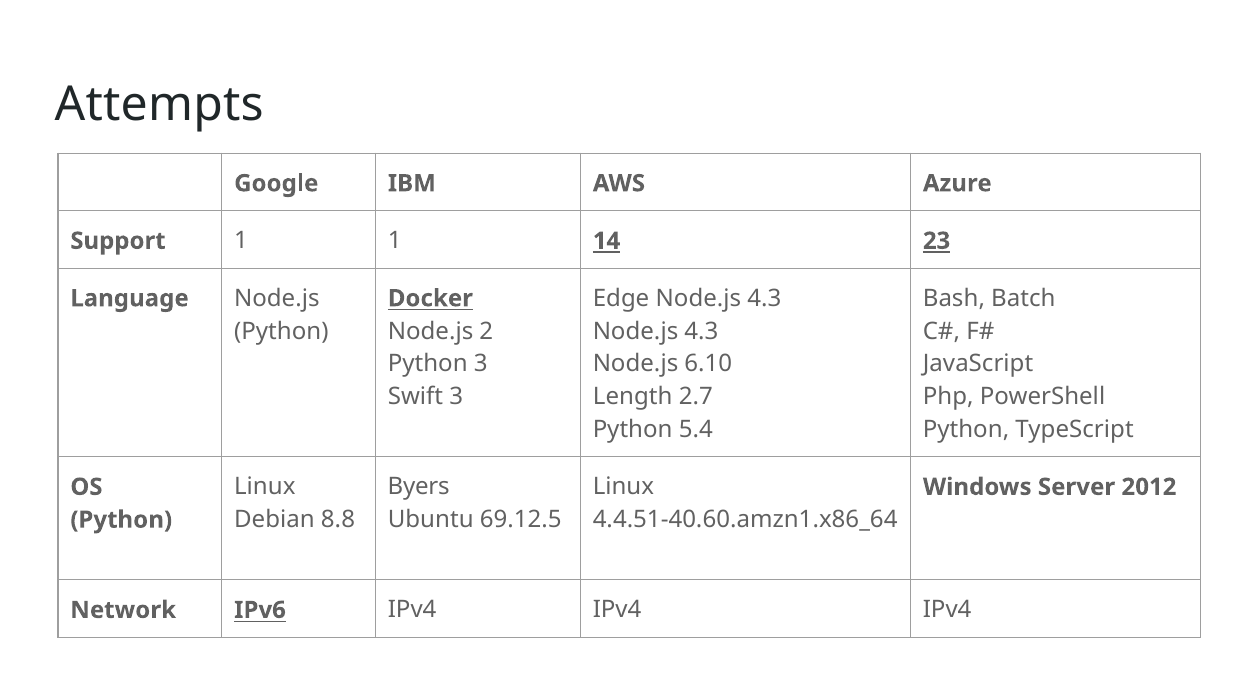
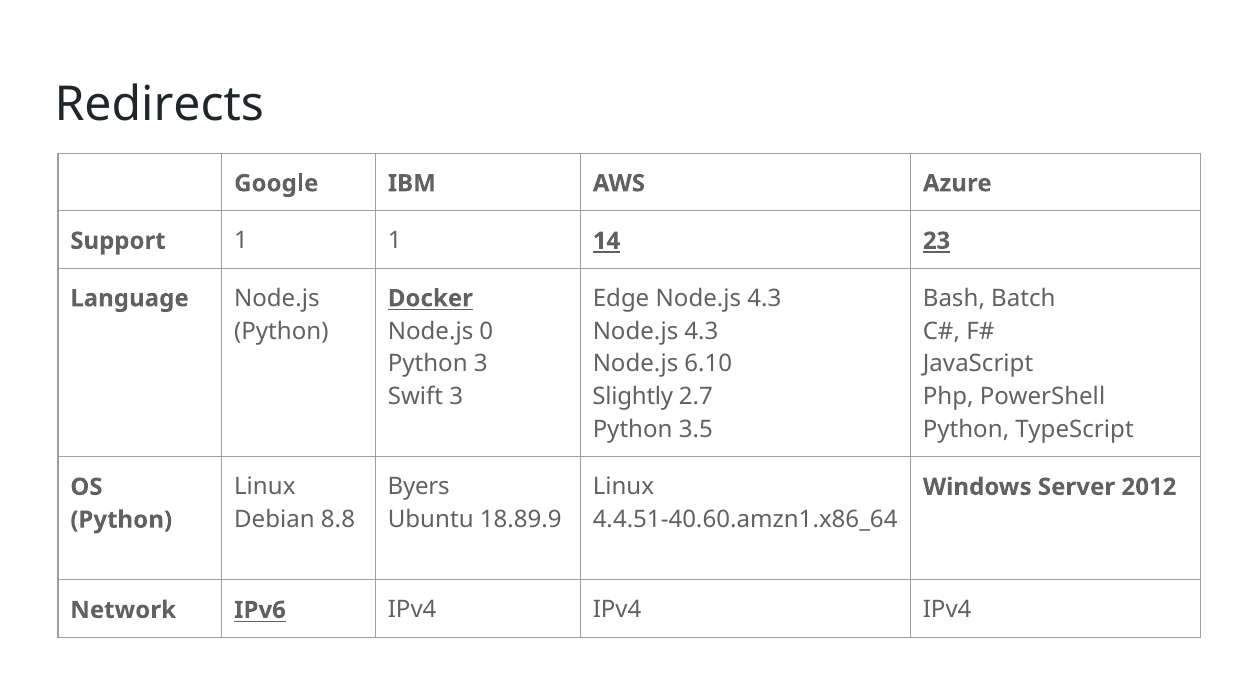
Attempts: Attempts -> Redirects
2: 2 -> 0
Length: Length -> Slightly
5.4: 5.4 -> 3.5
69.12.5: 69.12.5 -> 18.89.9
